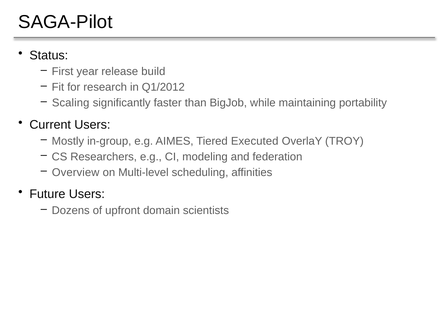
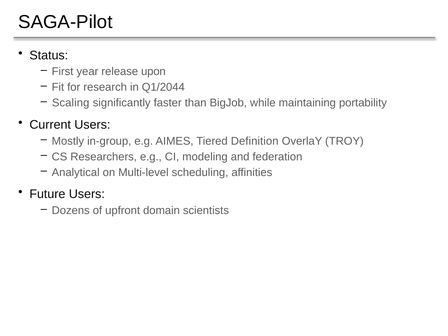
build: build -> upon
Q1/2012: Q1/2012 -> Q1/2044
Executed: Executed -> Definition
Overview: Overview -> Analytical
